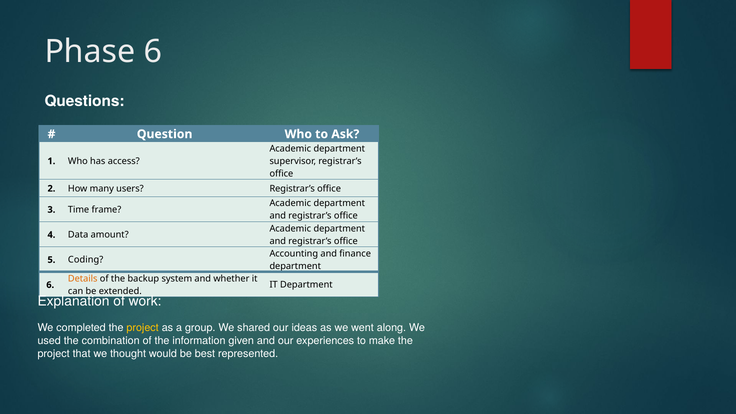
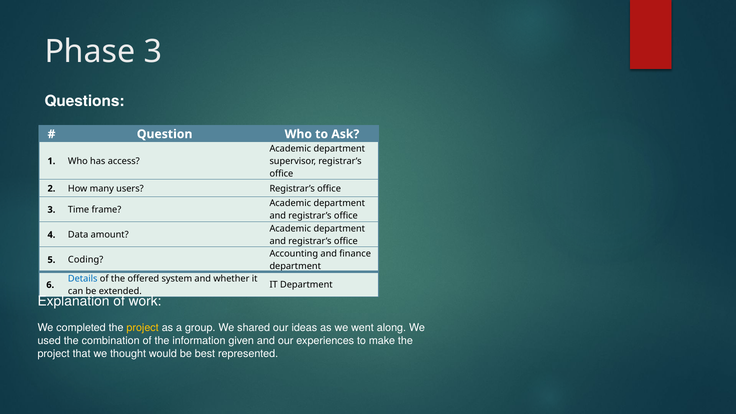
Phase 6: 6 -> 3
Details colour: orange -> blue
backup: backup -> offered
